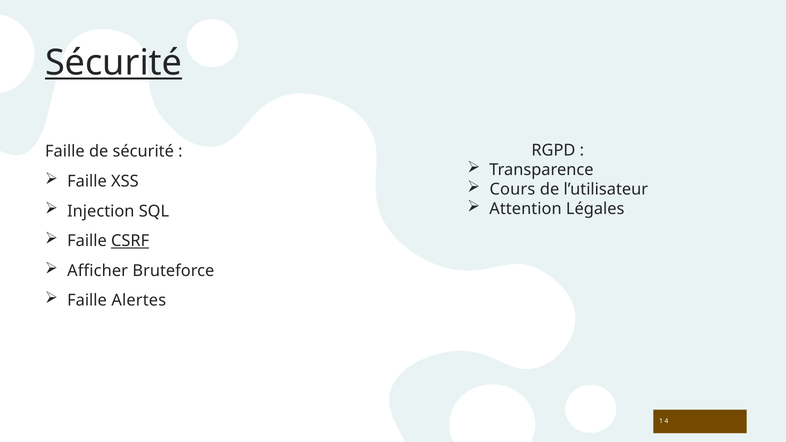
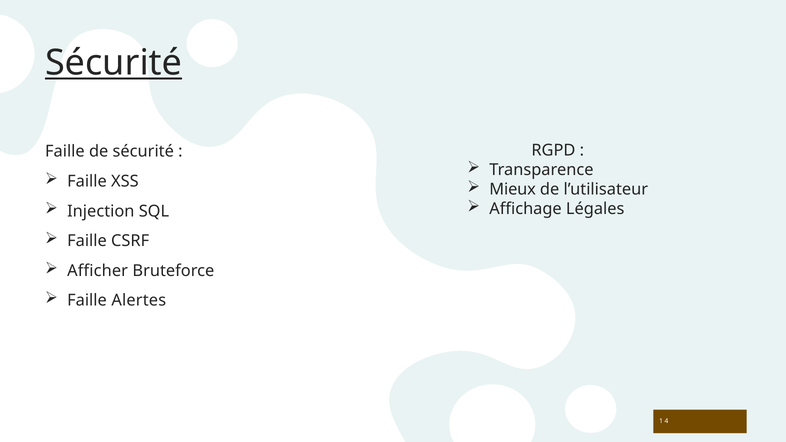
Cours: Cours -> Mieux
Attention: Attention -> Affichage
CSRF underline: present -> none
